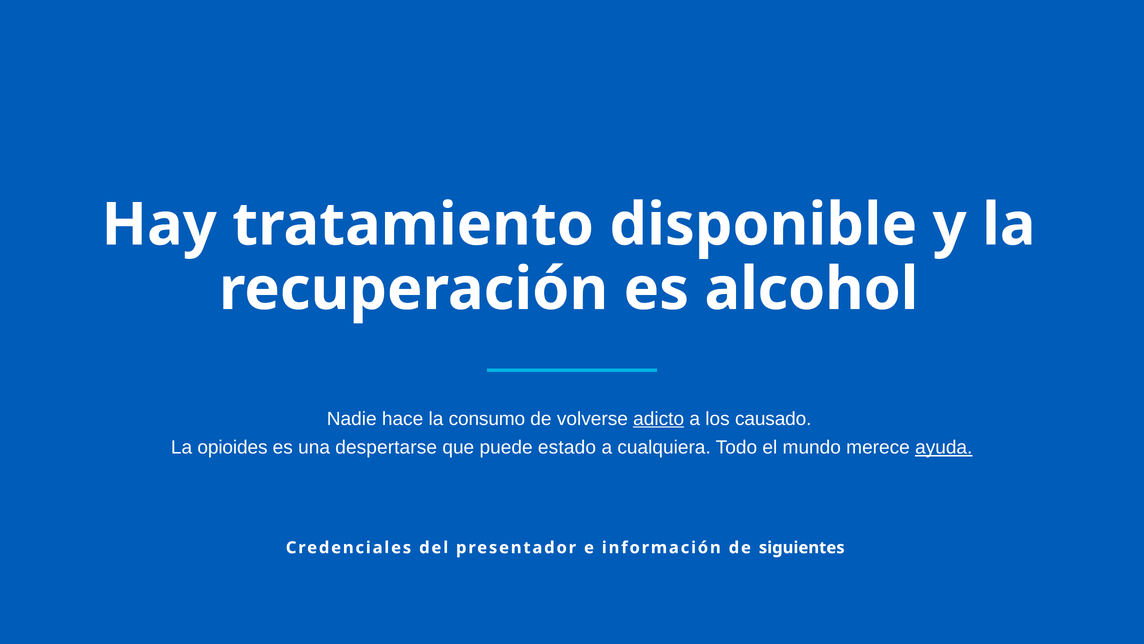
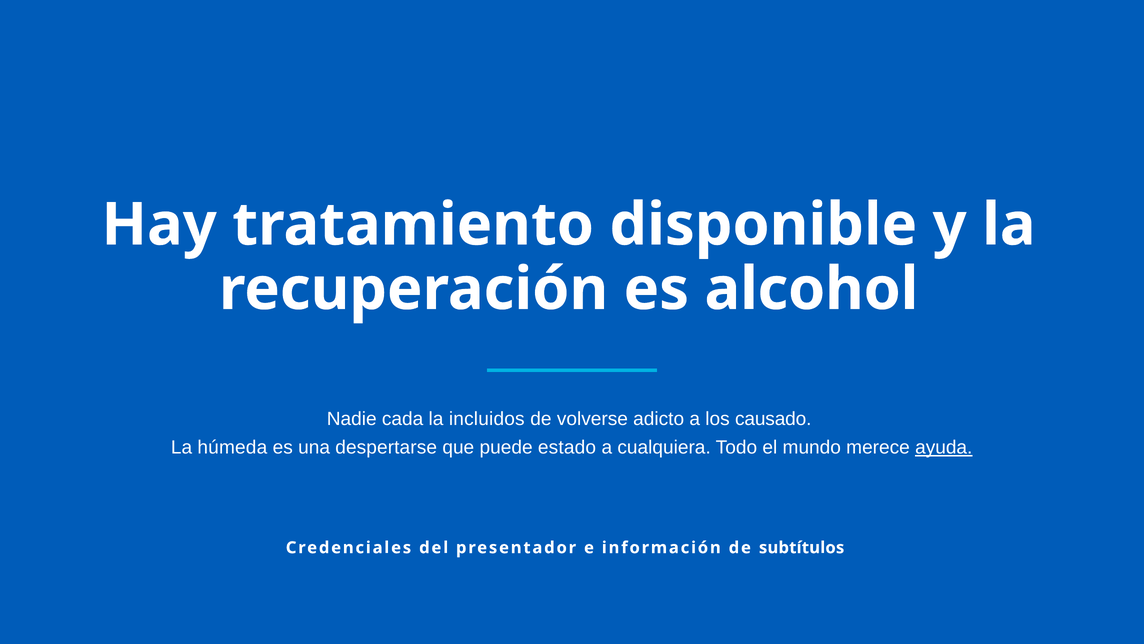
hace: hace -> cada
consumo: consumo -> incluidos
adicto underline: present -> none
opioides: opioides -> húmeda
siguientes: siguientes -> subtítulos
